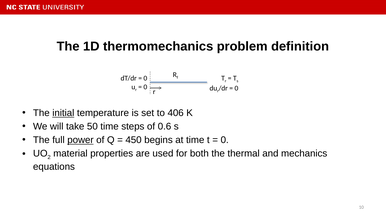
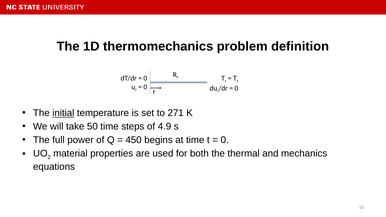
406: 406 -> 271
0.6: 0.6 -> 4.9
power underline: present -> none
